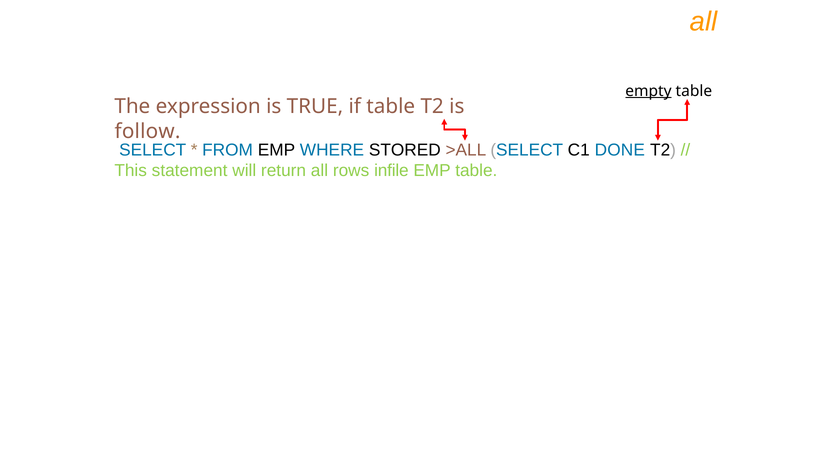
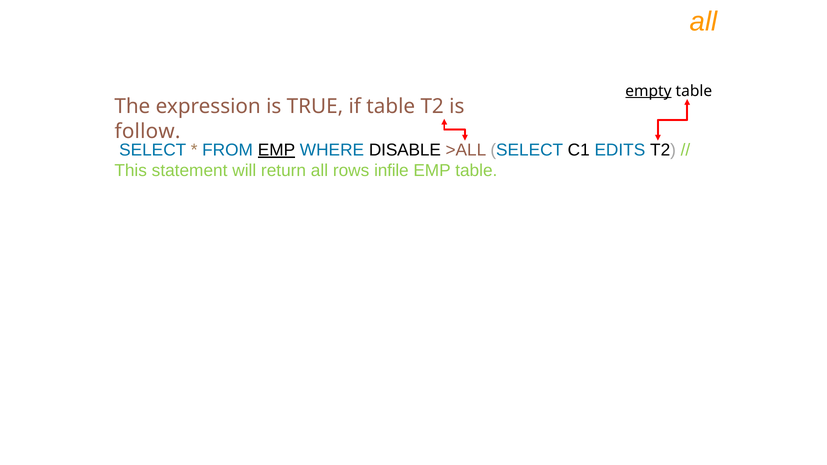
EMP at (276, 150) underline: none -> present
STORED: STORED -> DISABLE
DONE: DONE -> EDITS
